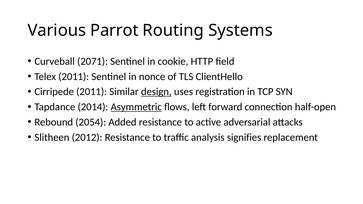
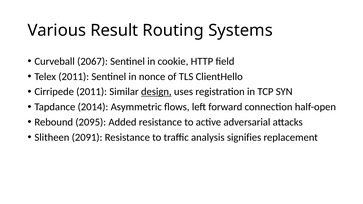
Parrot: Parrot -> Result
2071: 2071 -> 2067
Asymmetric underline: present -> none
2054: 2054 -> 2095
2012: 2012 -> 2091
